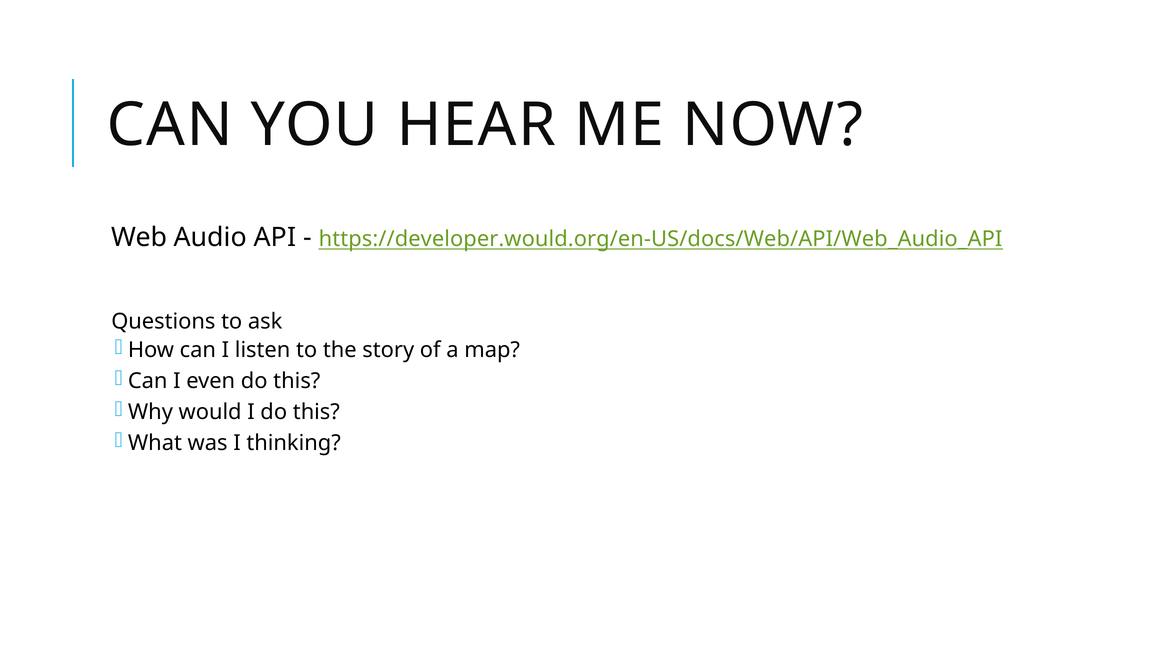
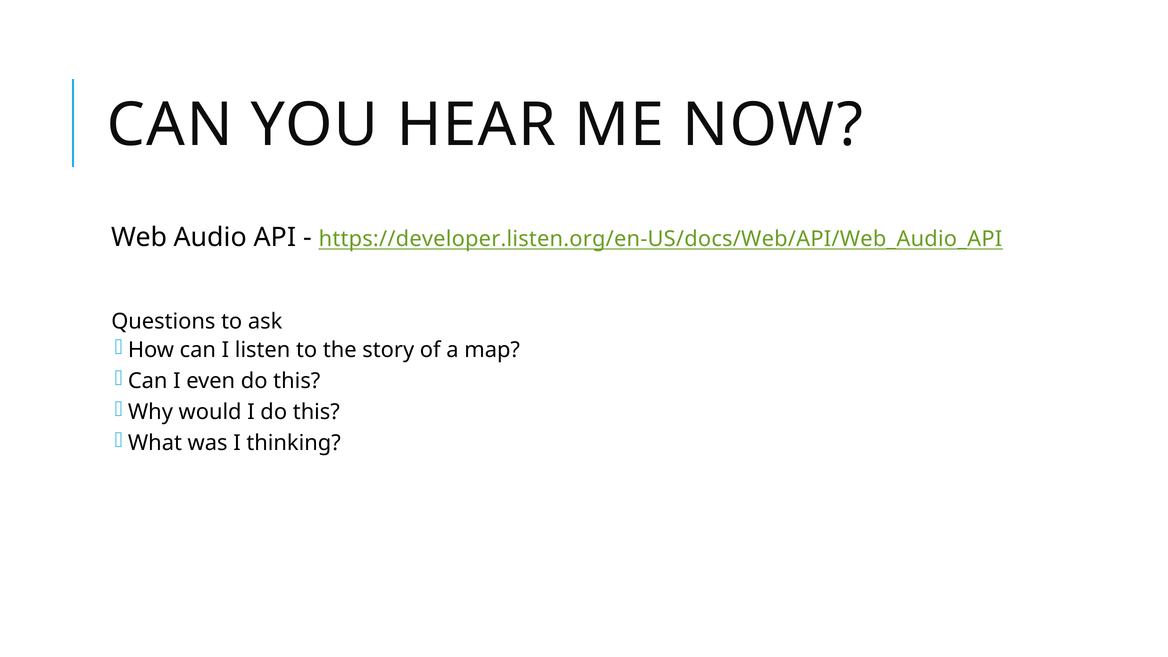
https://developer.would.org/en-US/docs/Web/API/Web_Audio_API: https://developer.would.org/en-US/docs/Web/API/Web_Audio_API -> https://developer.listen.org/en-US/docs/Web/API/Web_Audio_API
